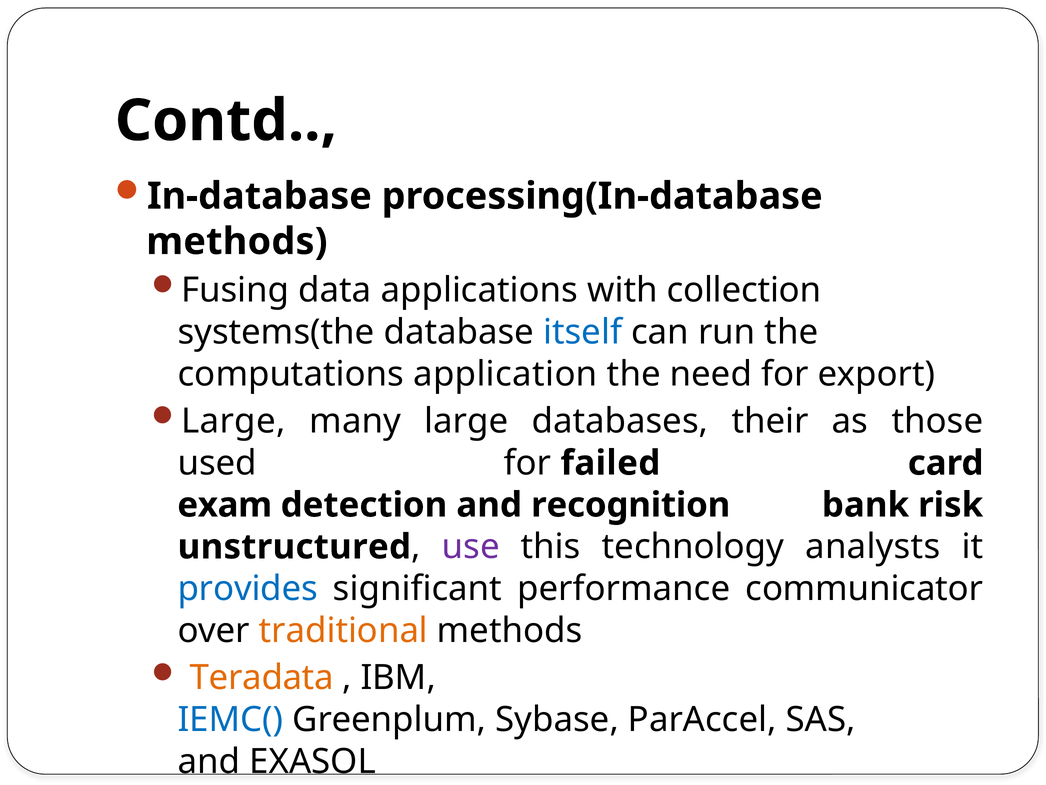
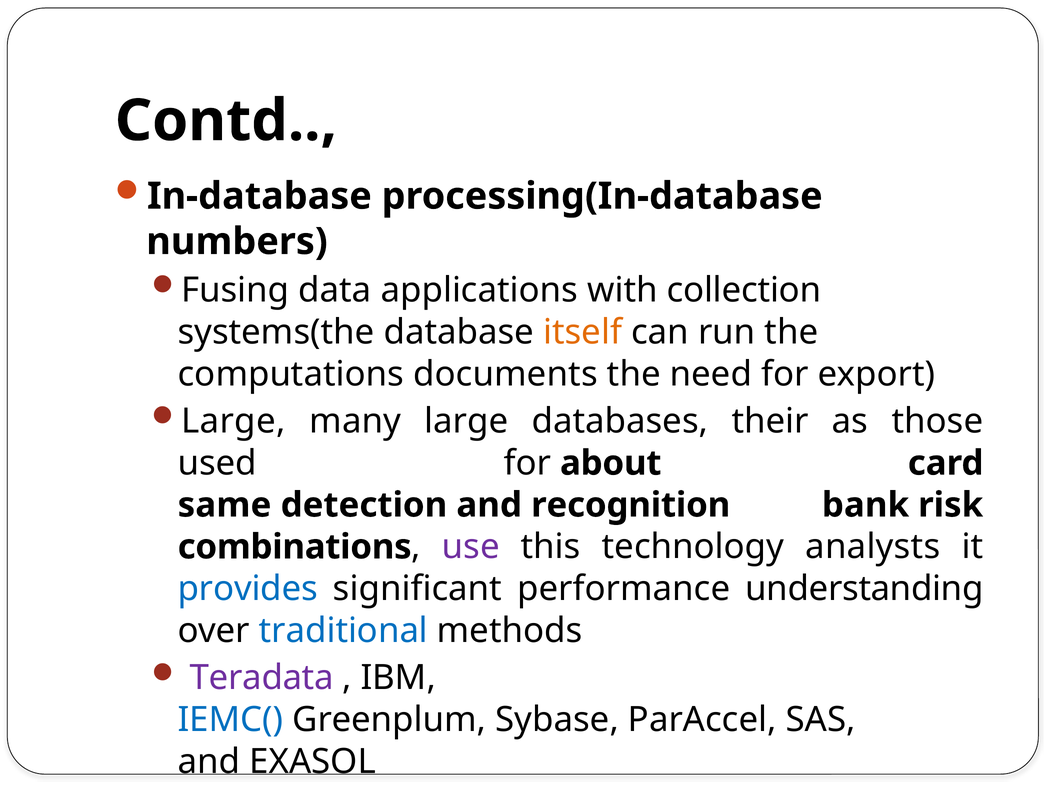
methods at (237, 241): methods -> numbers
itself colour: blue -> orange
application: application -> documents
failed: failed -> about
exam: exam -> same
unstructured: unstructured -> combinations
communicator: communicator -> understanding
traditional colour: orange -> blue
Teradata colour: orange -> purple
